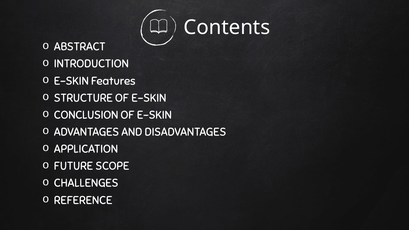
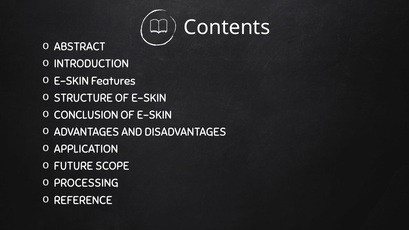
CHALLENGES: CHALLENGES -> PROCESSING
